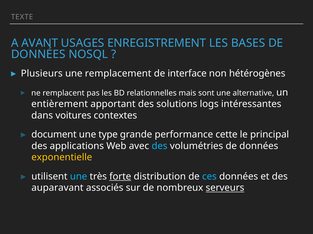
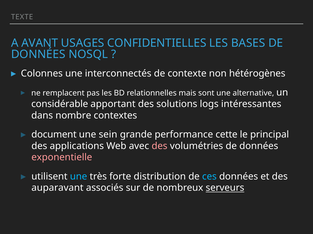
ENREGISTREMENT: ENREGISTREMENT -> CONFIDENTIELLES
Plusieurs: Plusieurs -> Colonnes
remplacement: remplacement -> interconnectés
interface: interface -> contexte
entièrement: entièrement -> considérable
voitures: voitures -> nombre
type: type -> sein
des at (160, 146) colour: light blue -> pink
exponentielle colour: yellow -> pink
forte underline: present -> none
